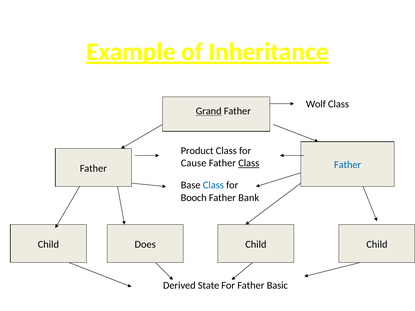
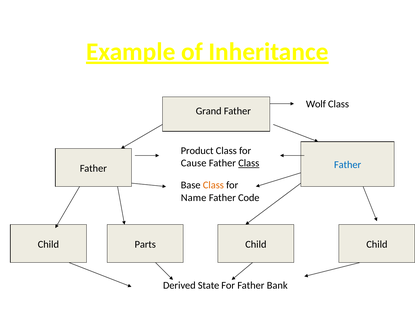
Grand underline: present -> none
Class at (213, 185) colour: blue -> orange
Booch: Booch -> Name
Bank: Bank -> Code
Does: Does -> Parts
Basic: Basic -> Bank
